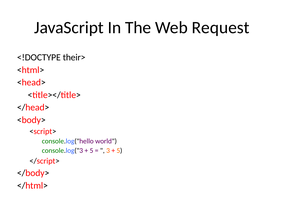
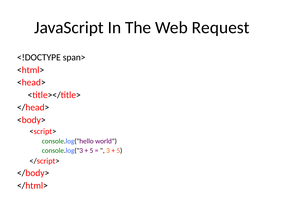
their>: their> -> span>
